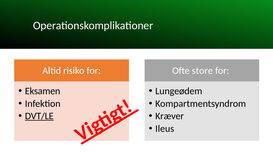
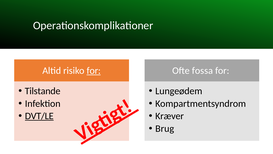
for at (94, 70) underline: none -> present
store: store -> fossa
Eksamen: Eksamen -> Tilstande
Ileus: Ileus -> Brug
